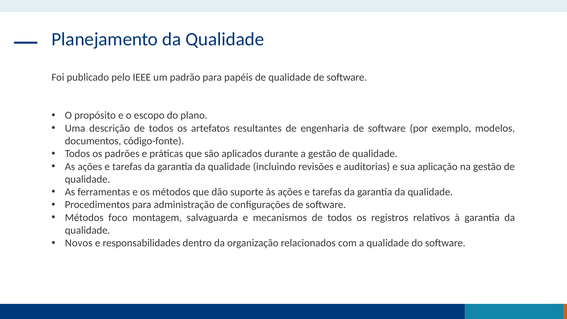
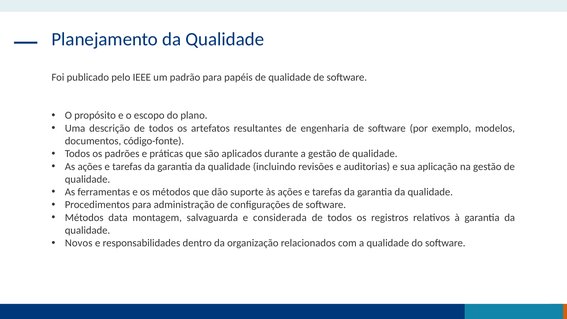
foco: foco -> data
mecanismos: mecanismos -> considerada
